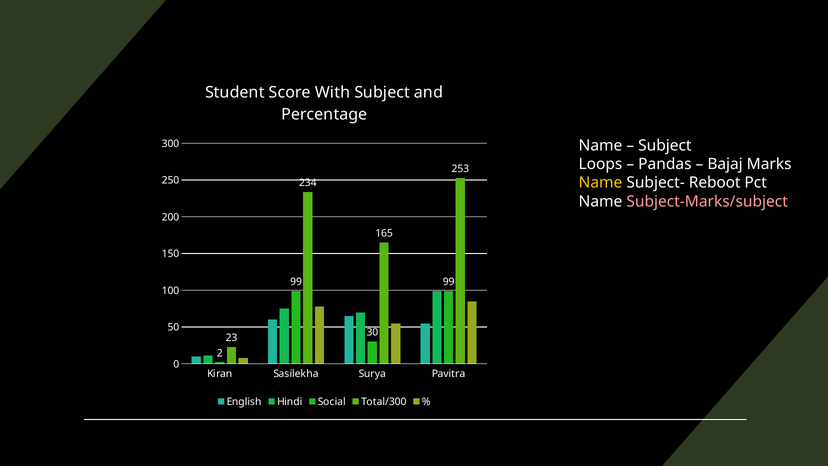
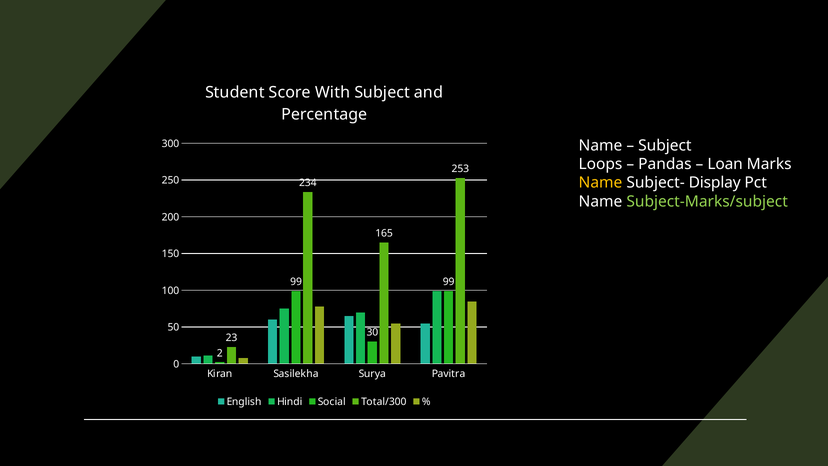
Bajaj: Bajaj -> Loan
Reboot: Reboot -> Display
Subject-Marks/subject colour: pink -> light green
